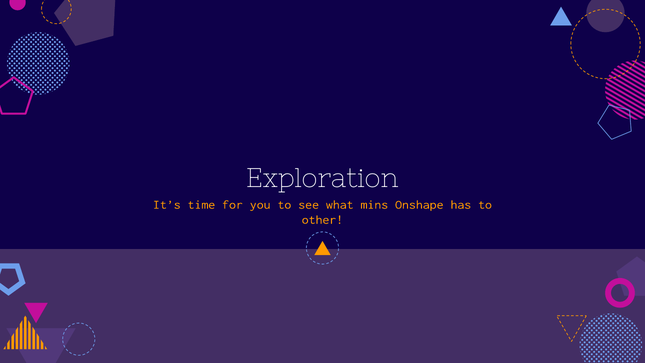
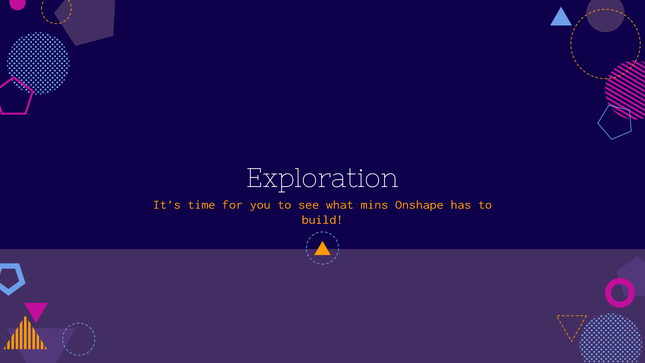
other: other -> build
